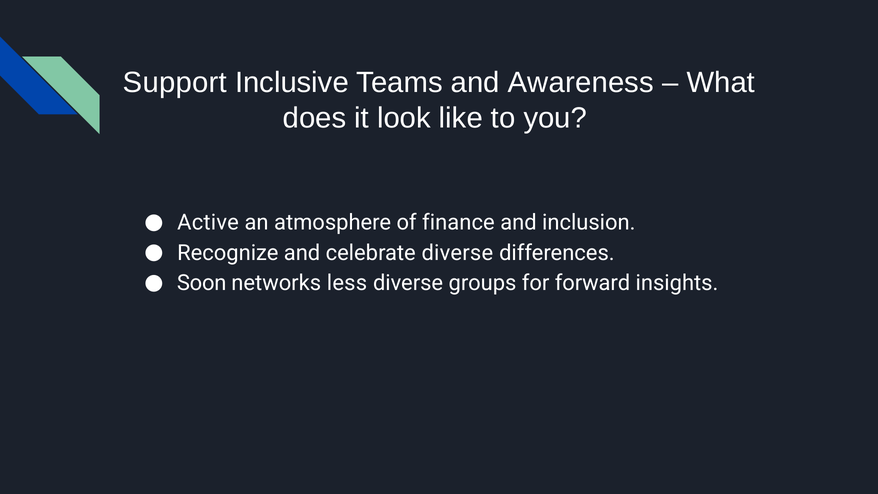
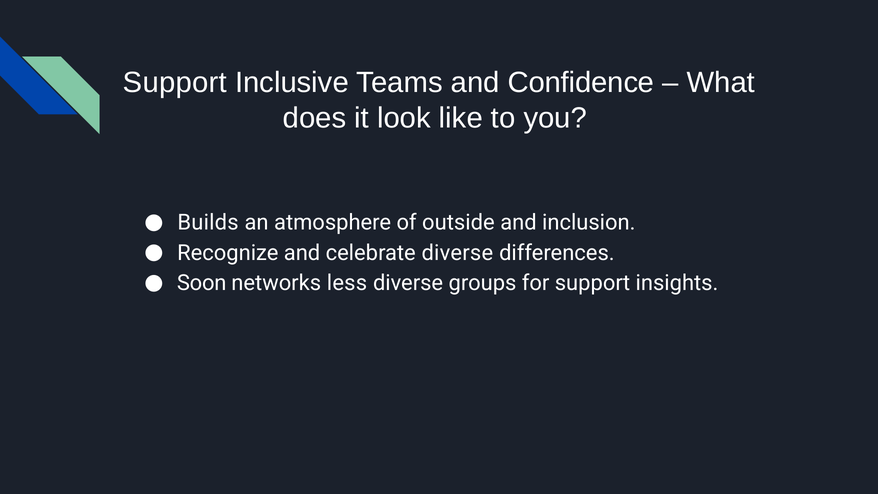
Awareness: Awareness -> Confidence
Active: Active -> Builds
finance: finance -> outside
for forward: forward -> support
